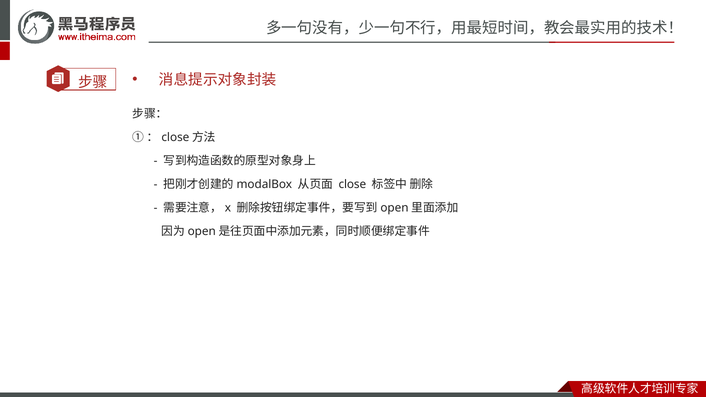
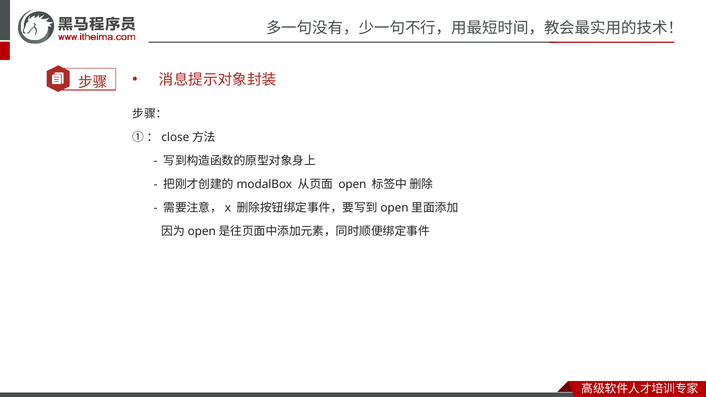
close: close -> open
